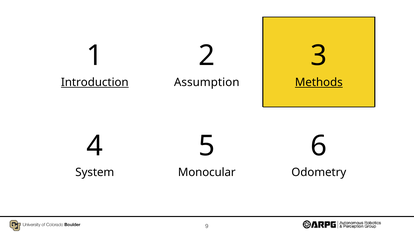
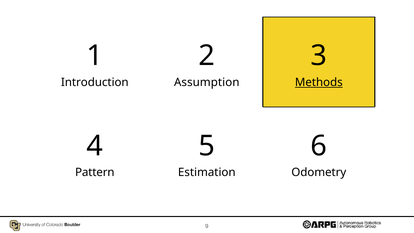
Introduction underline: present -> none
System: System -> Pattern
Monocular: Monocular -> Estimation
